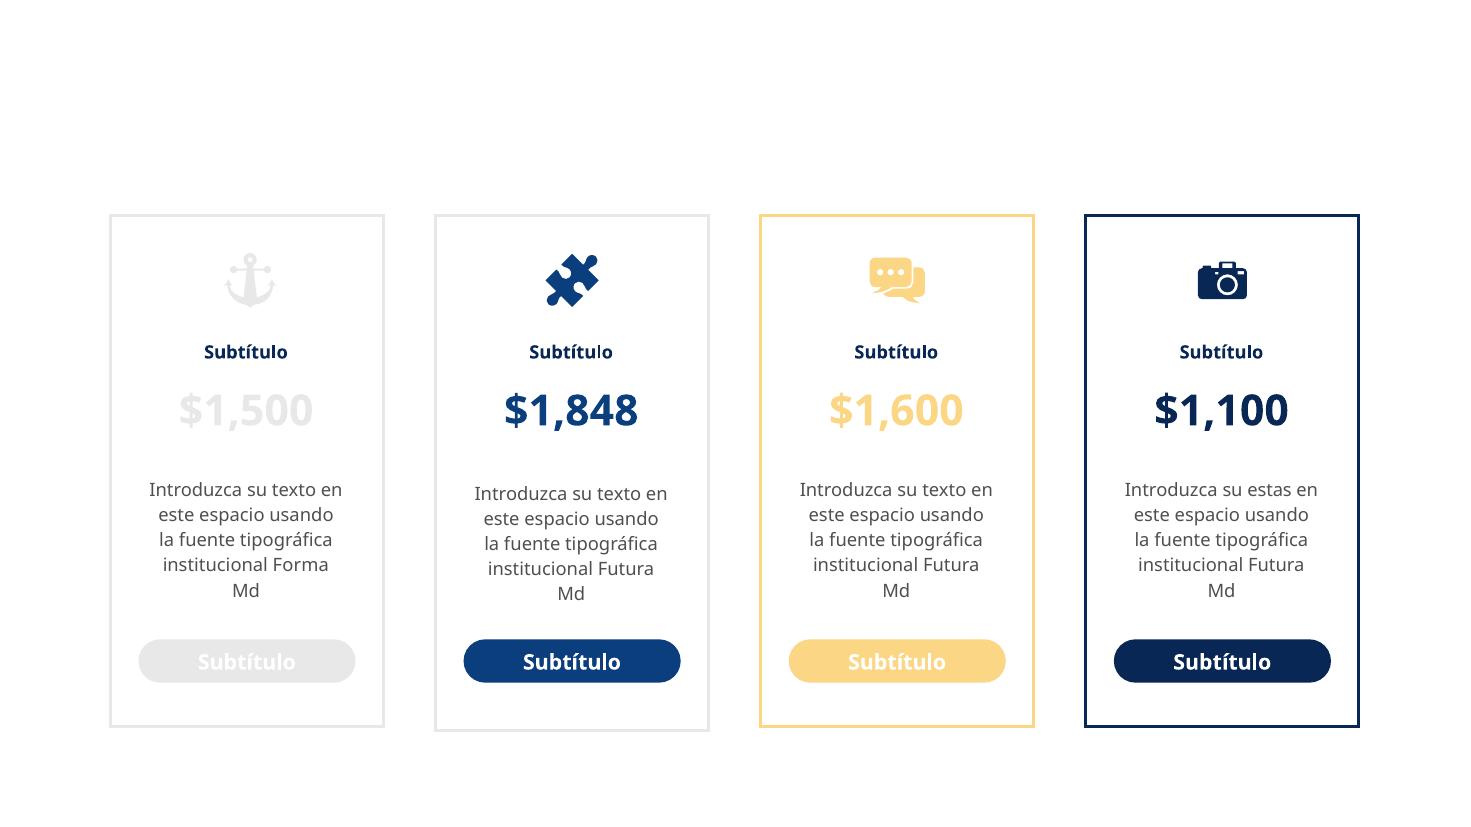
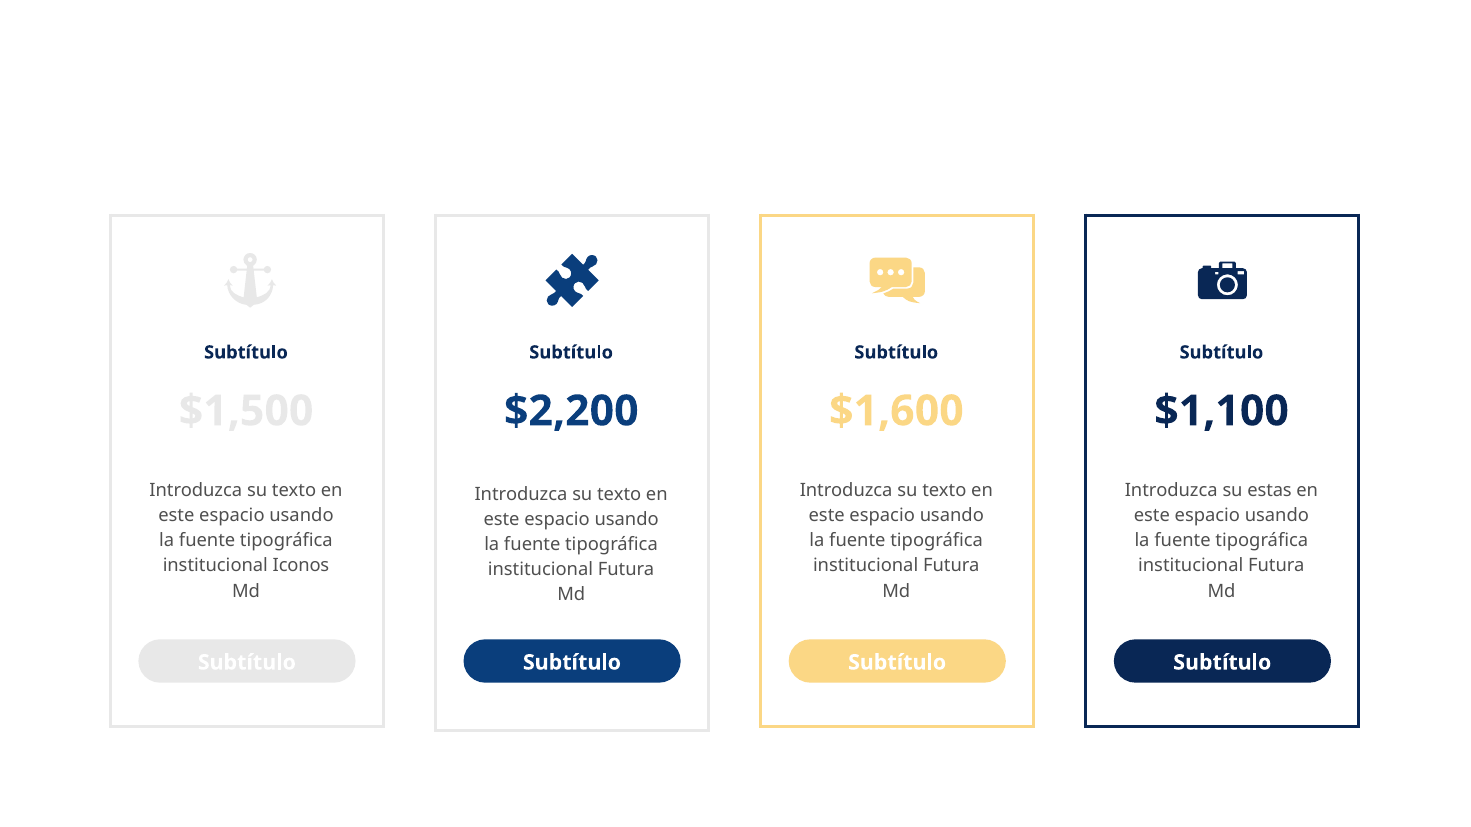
$1,848: $1,848 -> $2,200
Forma: Forma -> Iconos
